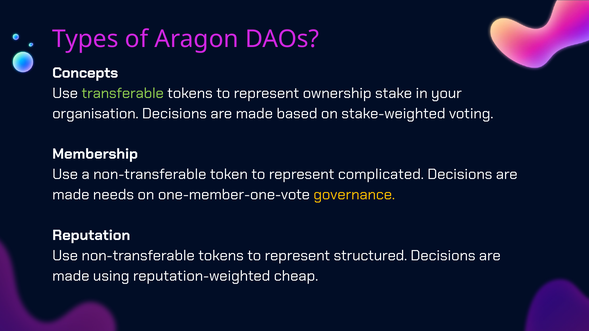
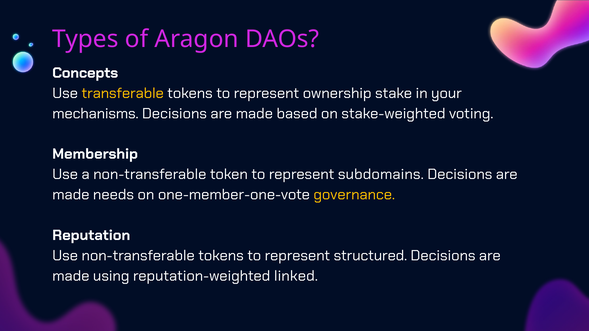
transferable colour: light green -> yellow
organisation: organisation -> mechanisms
complicated: complicated -> subdomains
cheap: cheap -> linked
